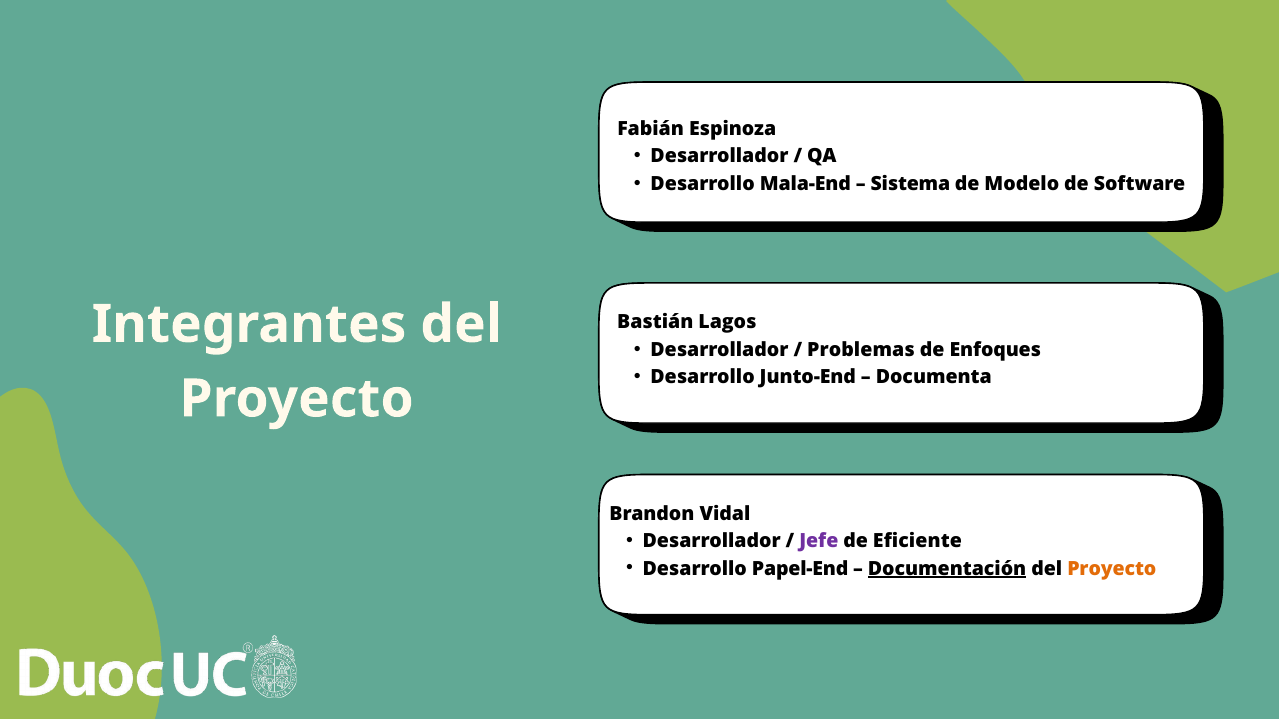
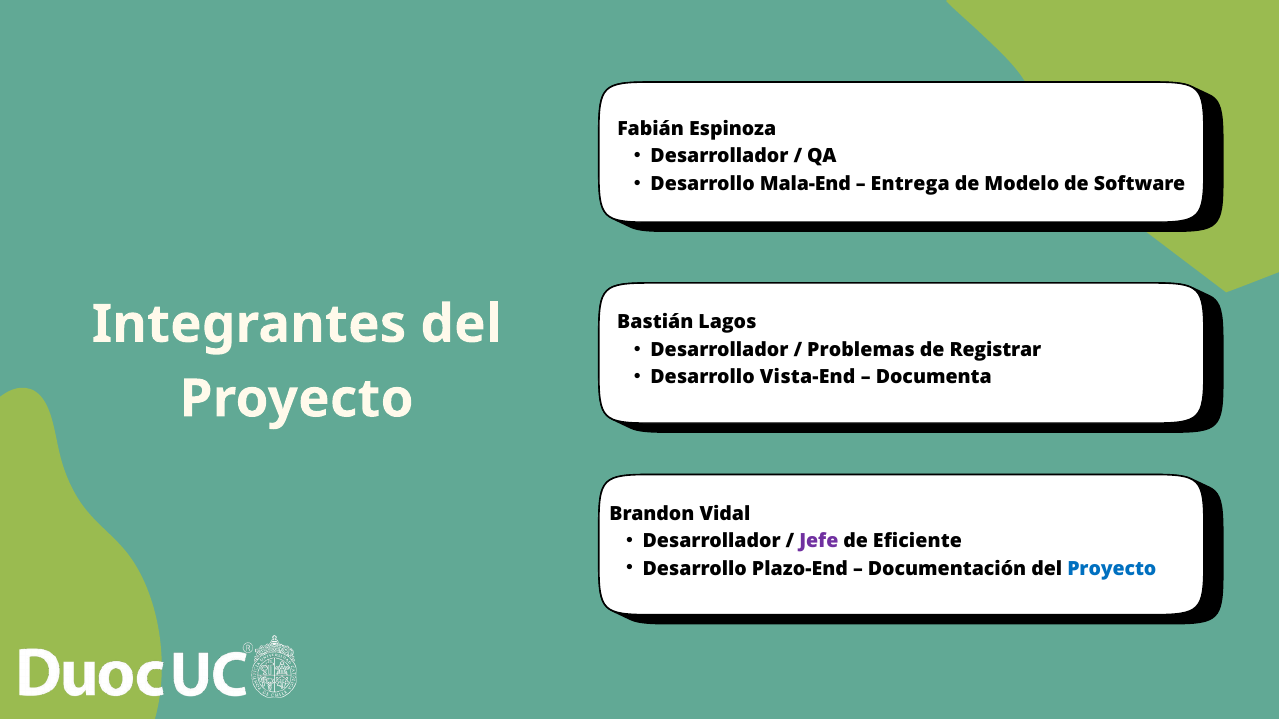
Sistema: Sistema -> Entrega
Enfoques: Enfoques -> Registrar
Junto-End: Junto-End -> Vista-End
Papel-End: Papel-End -> Plazo-End
Documentación at (947, 569) underline: present -> none
Proyecto at (1112, 569) colour: orange -> blue
